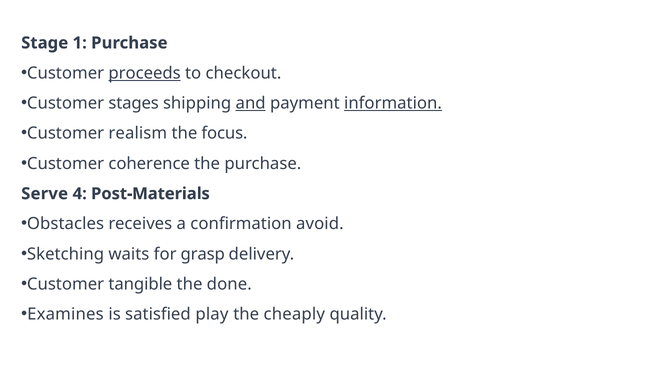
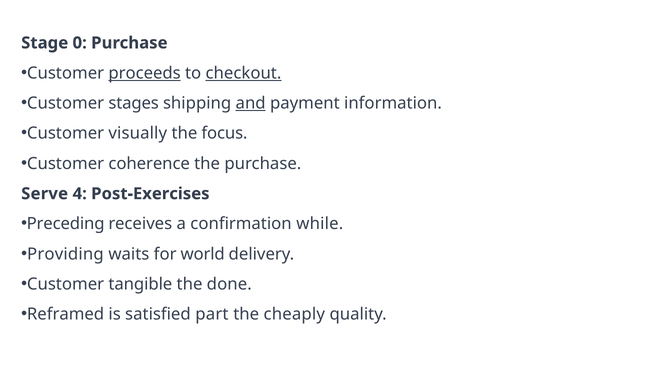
1: 1 -> 0
checkout underline: none -> present
information underline: present -> none
realism: realism -> visually
Post-Materials: Post-Materials -> Post-Exercises
Obstacles: Obstacles -> Preceding
avoid: avoid -> while
Sketching: Sketching -> Providing
grasp: grasp -> world
Examines: Examines -> Reframed
play: play -> part
